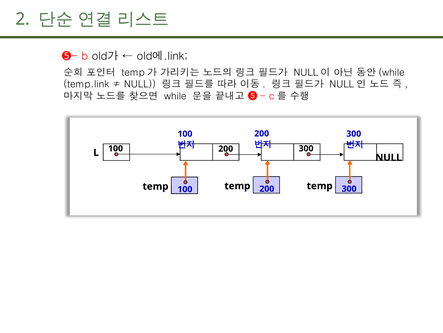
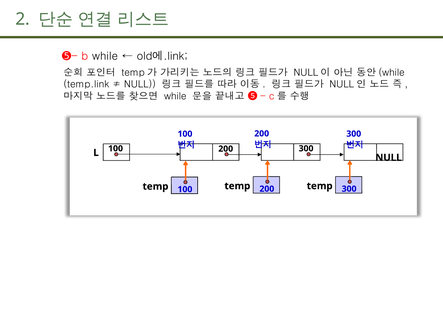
b old가: old가 -> while
